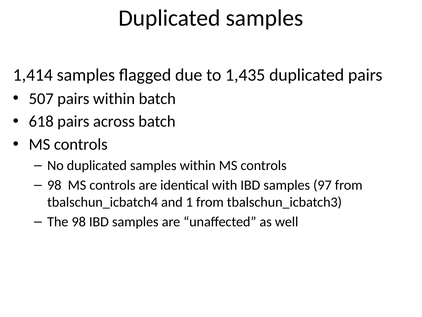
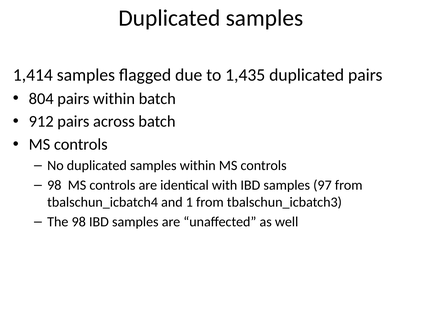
507: 507 -> 804
618: 618 -> 912
